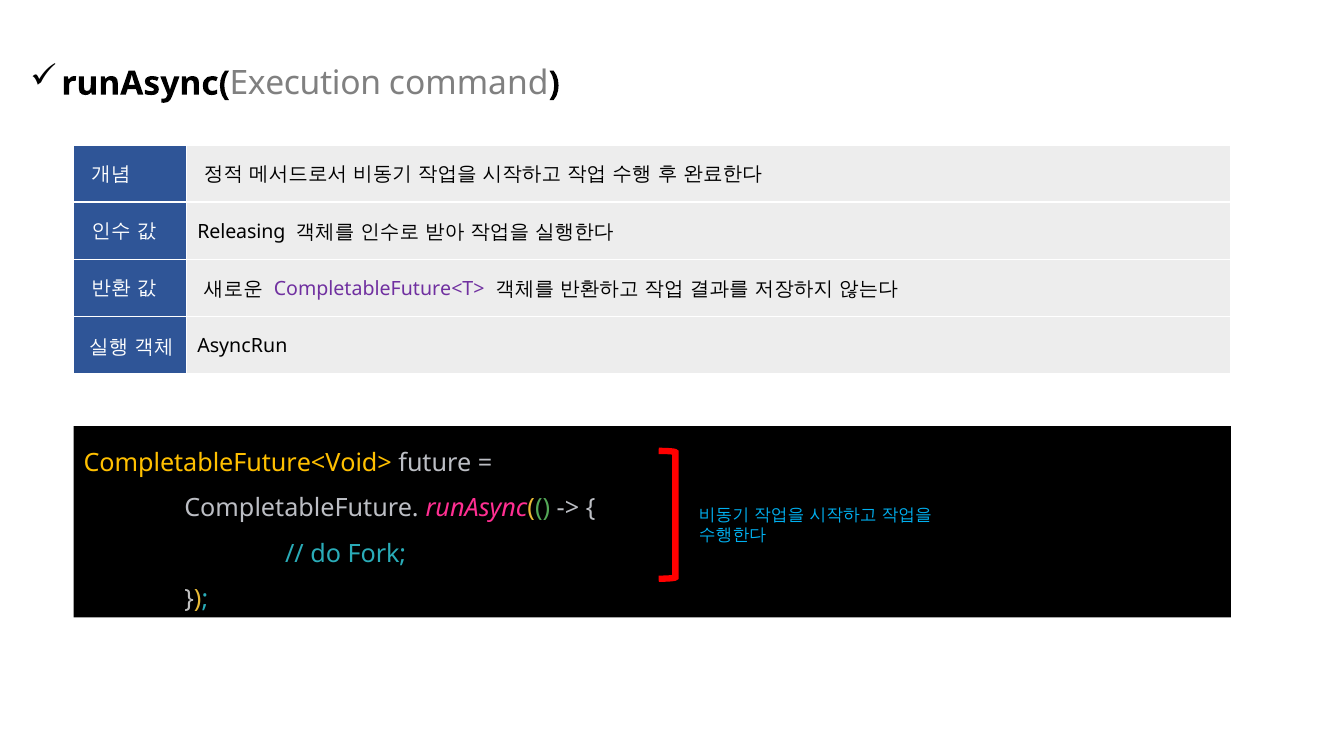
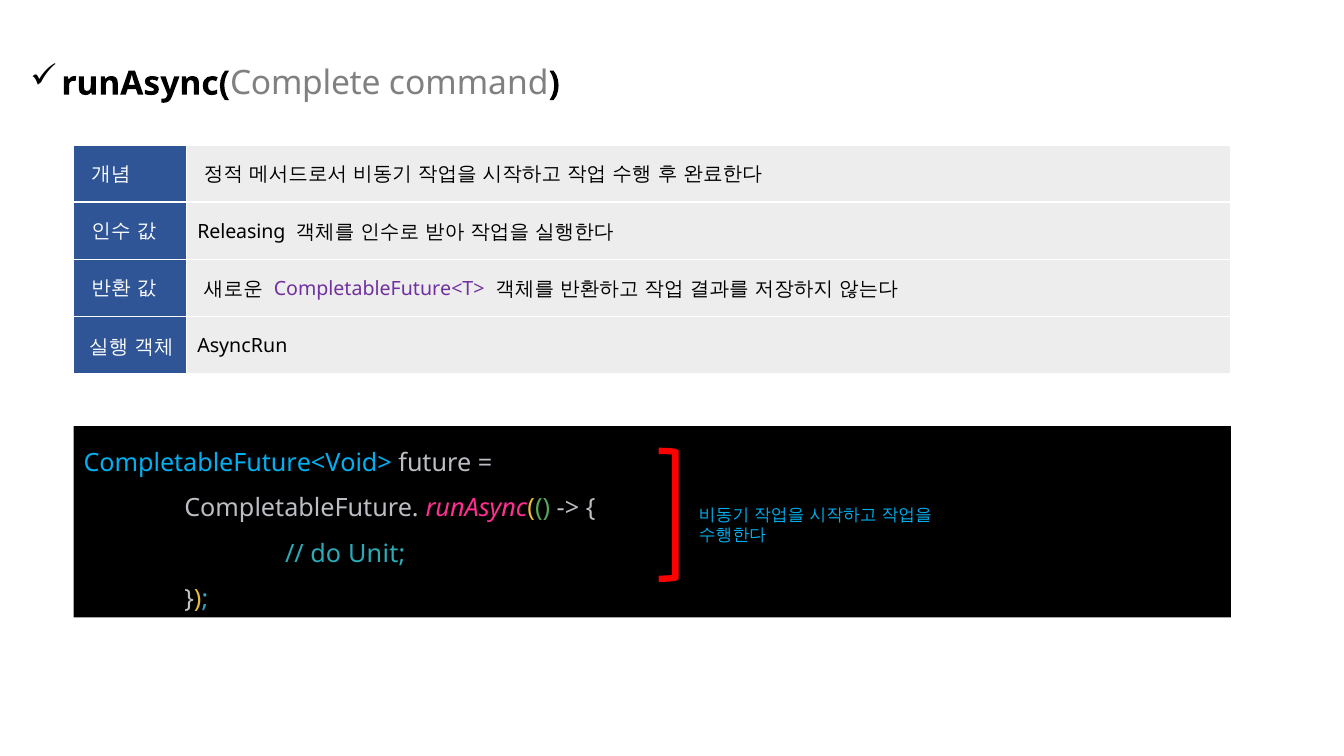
Execution: Execution -> Complete
CompletableFuture<Void> colour: yellow -> light blue
Fork: Fork -> Unit
